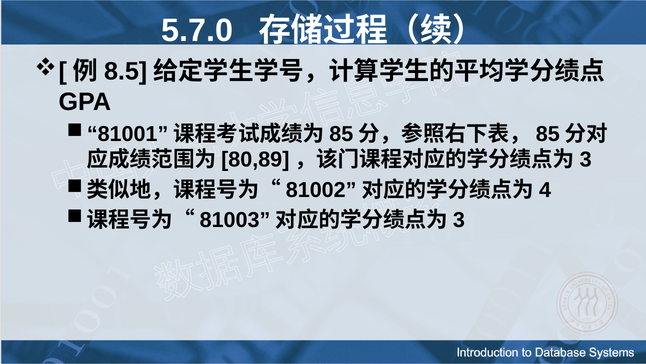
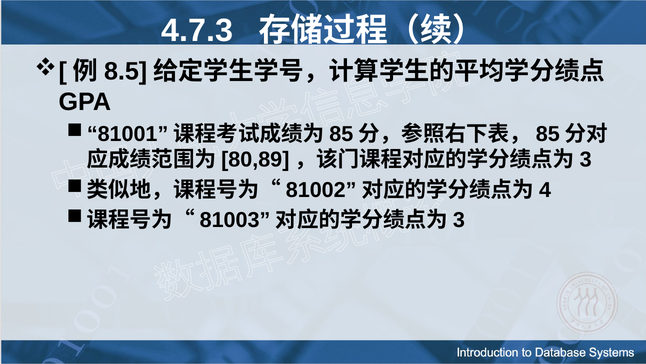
5.7.0: 5.7.0 -> 4.7.3
